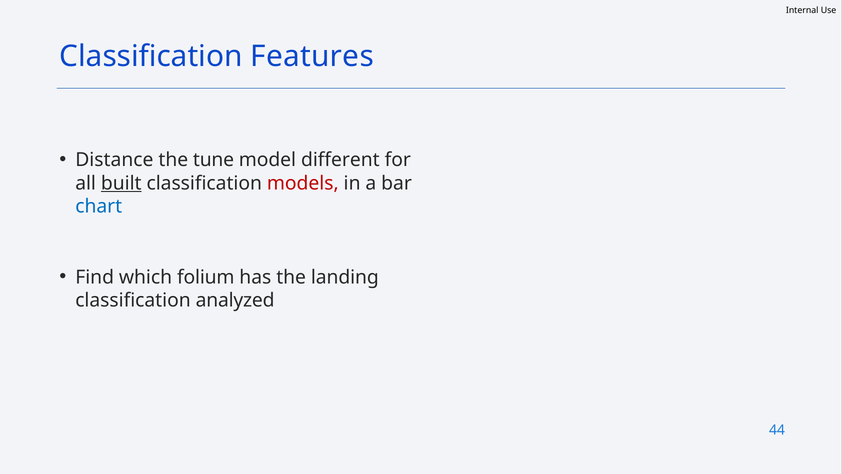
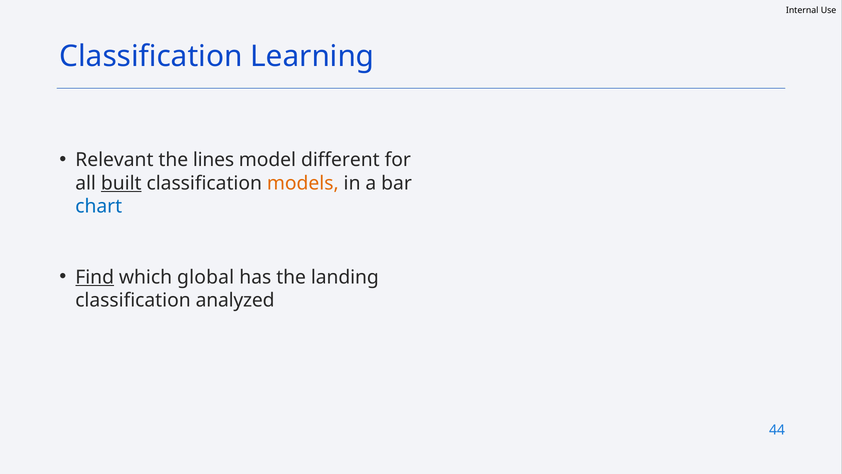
Features: Features -> Learning
Distance: Distance -> Relevant
tune: tune -> lines
models colour: red -> orange
Find underline: none -> present
folium: folium -> global
